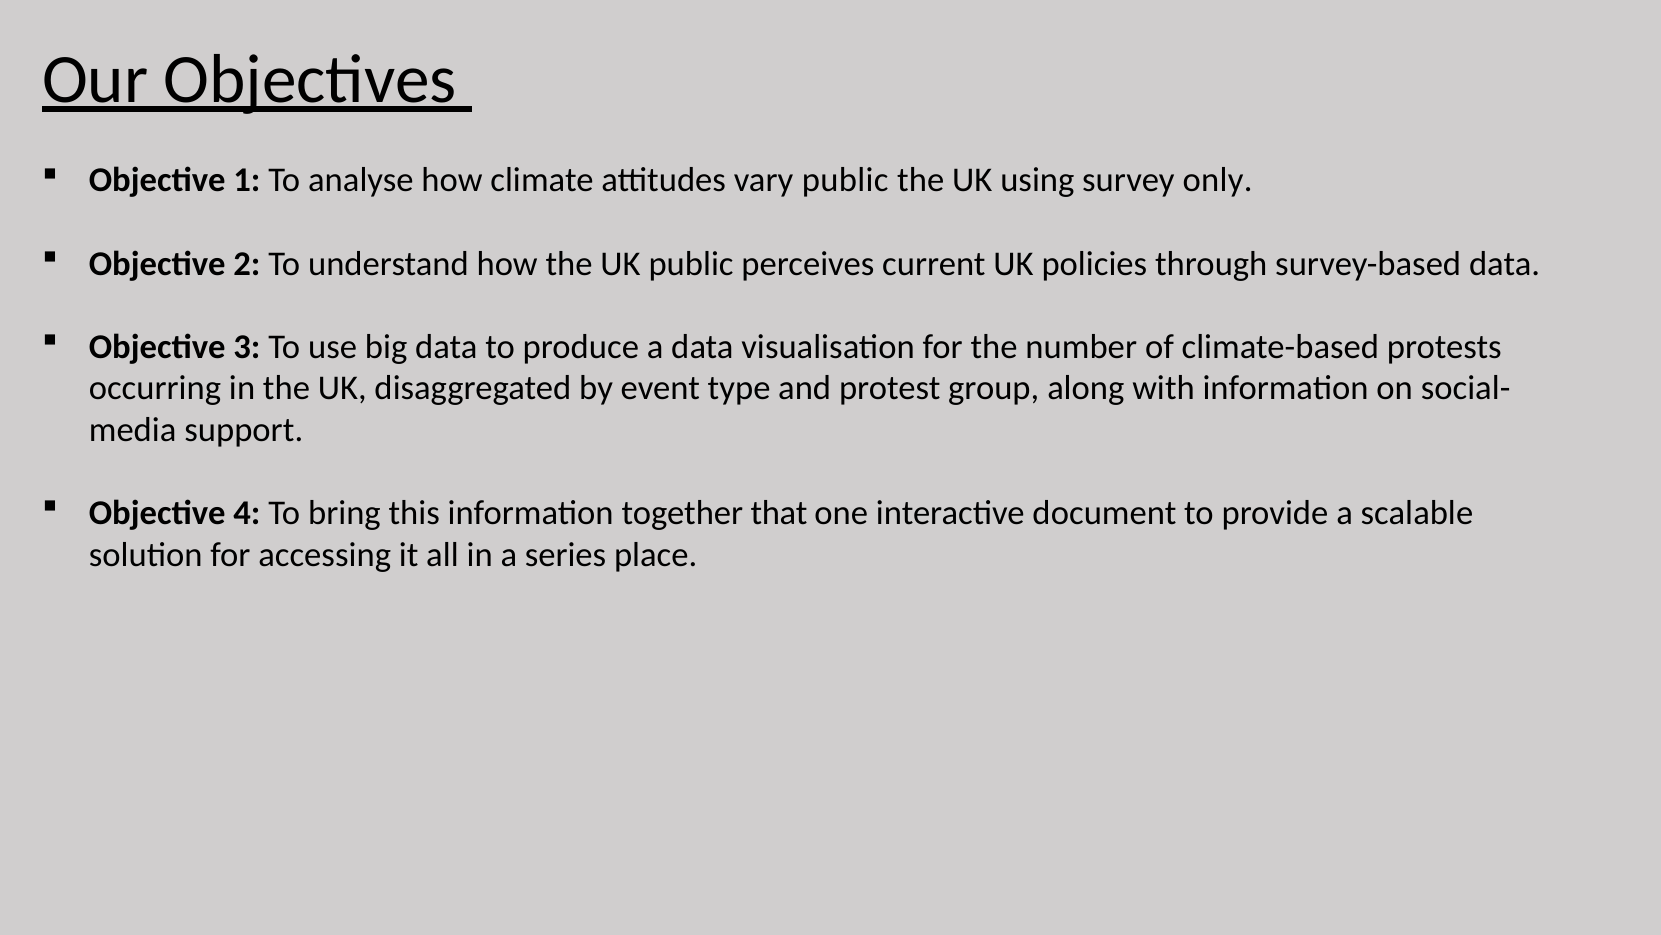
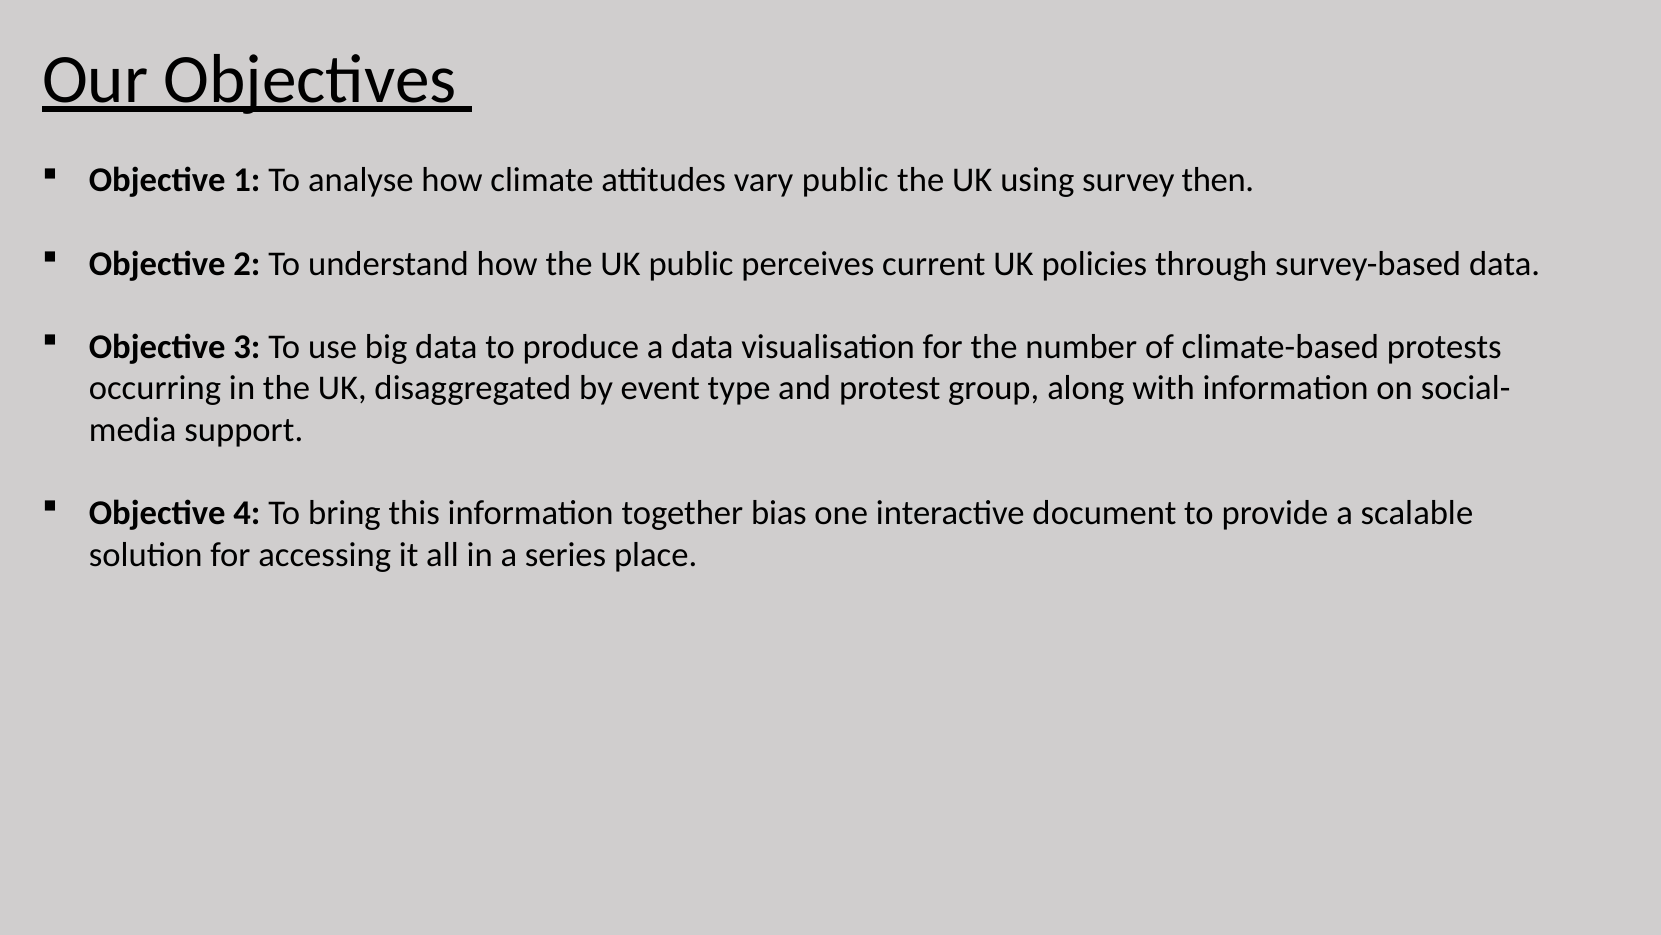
only: only -> then
that: that -> bias
